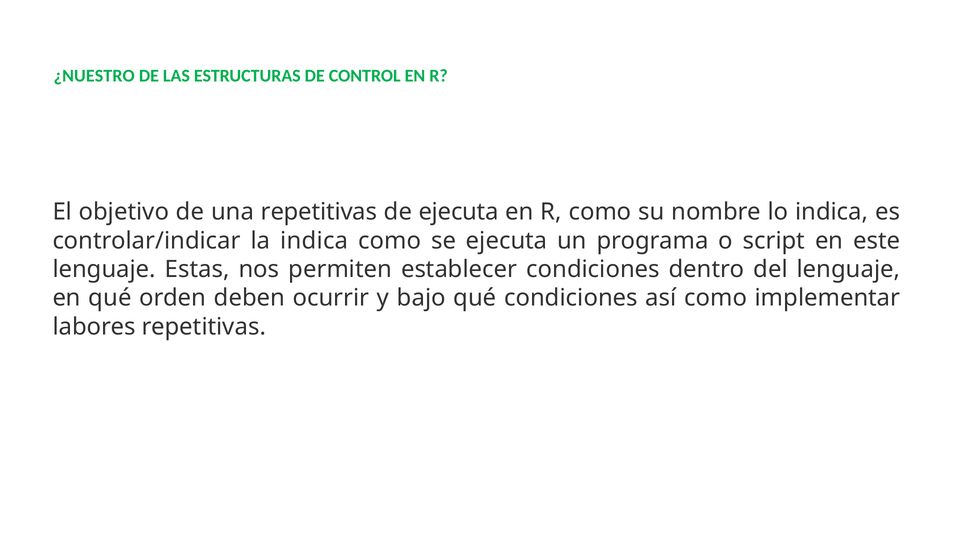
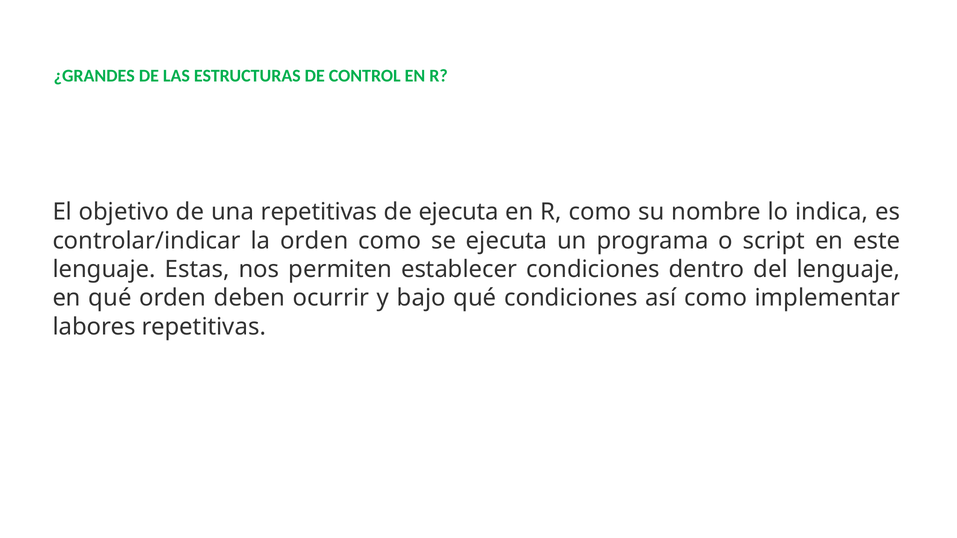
¿NUESTRO: ¿NUESTRO -> ¿GRANDES
la indica: indica -> orden
